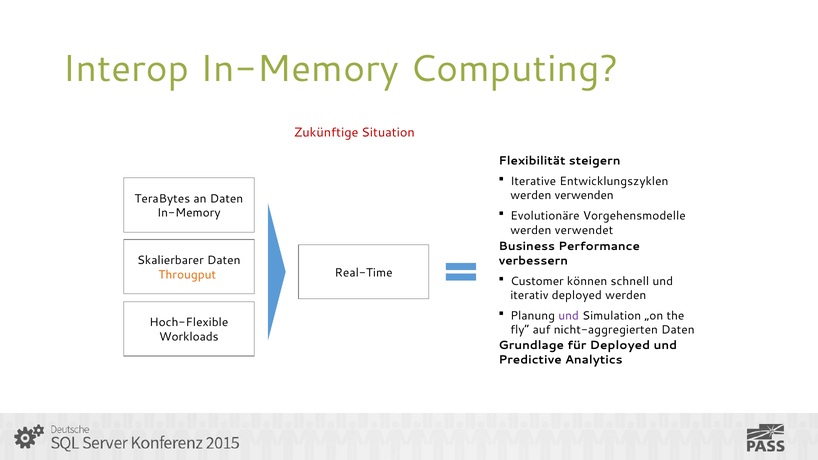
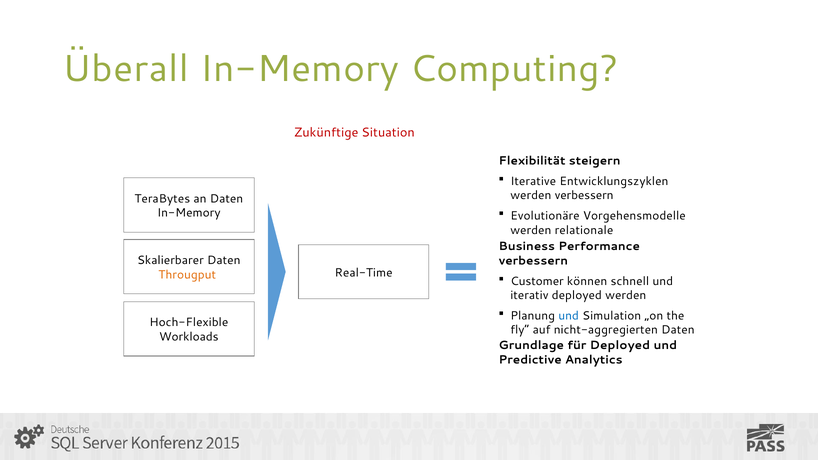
Interop: Interop -> Überall
werden verwenden: verwenden -> verbessern
verwendet: verwendet -> relationale
und at (569, 316) colour: purple -> blue
